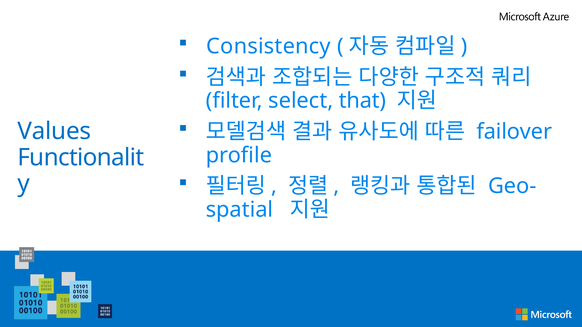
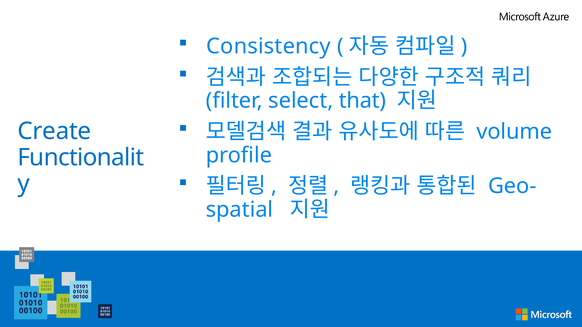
failover: failover -> volume
Values: Values -> Create
